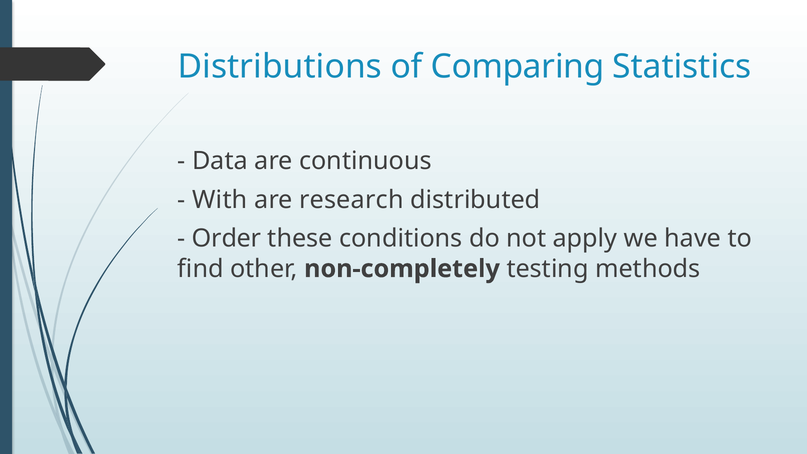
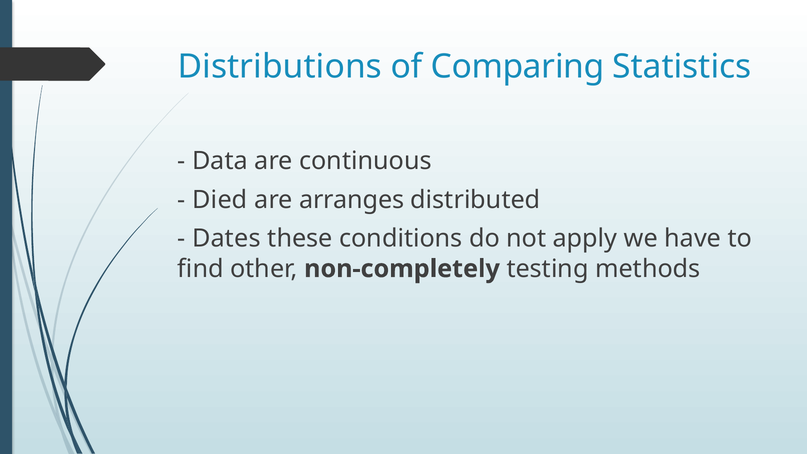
With: With -> Died
research: research -> arranges
Order: Order -> Dates
